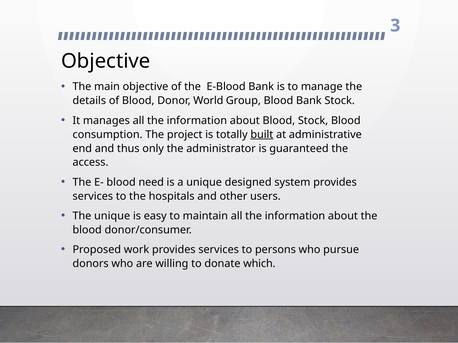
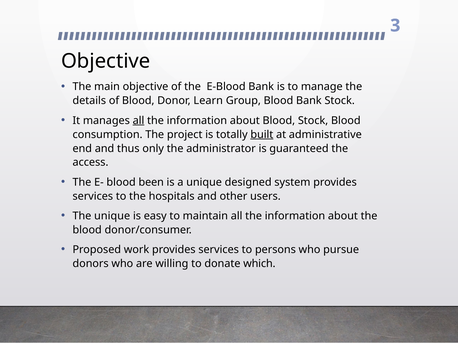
World: World -> Learn
all at (138, 121) underline: none -> present
need: need -> been
